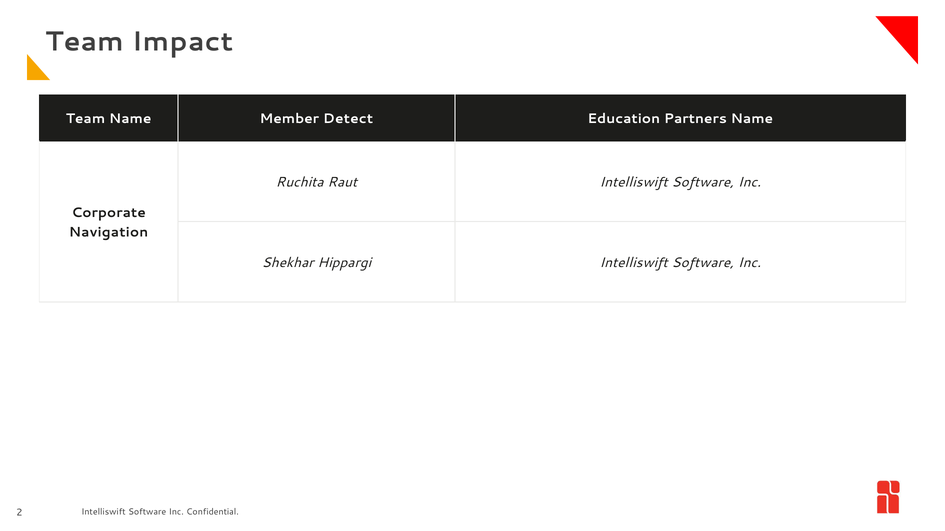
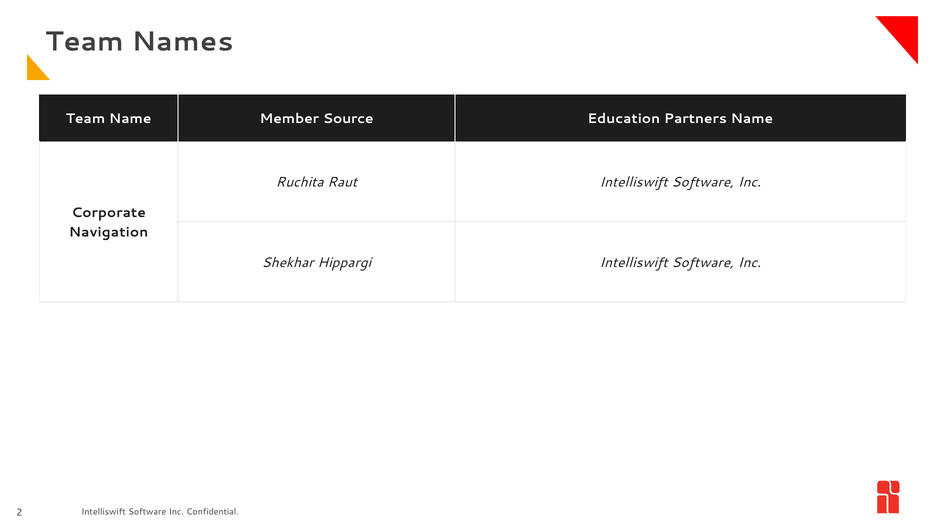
Impact: Impact -> Names
Detect: Detect -> Source
